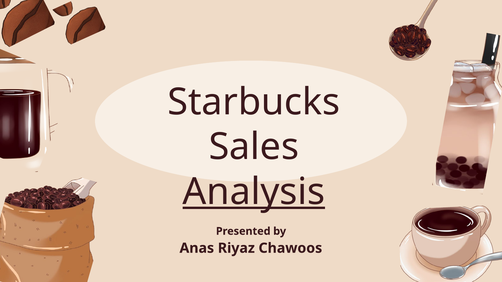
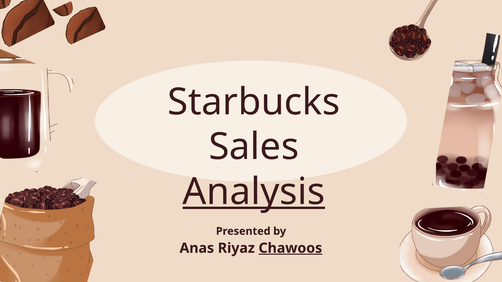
Chawoos underline: none -> present
